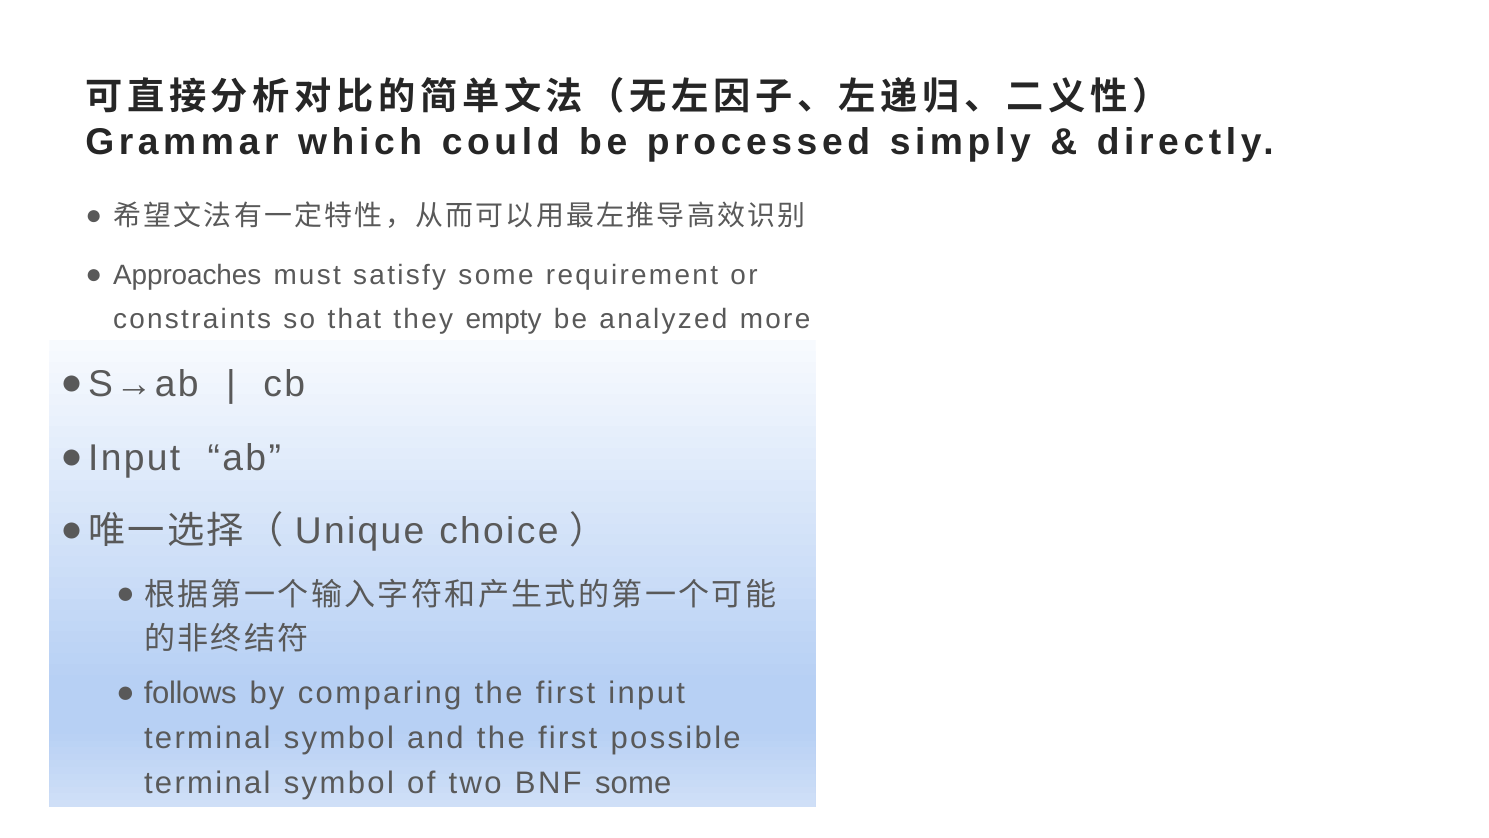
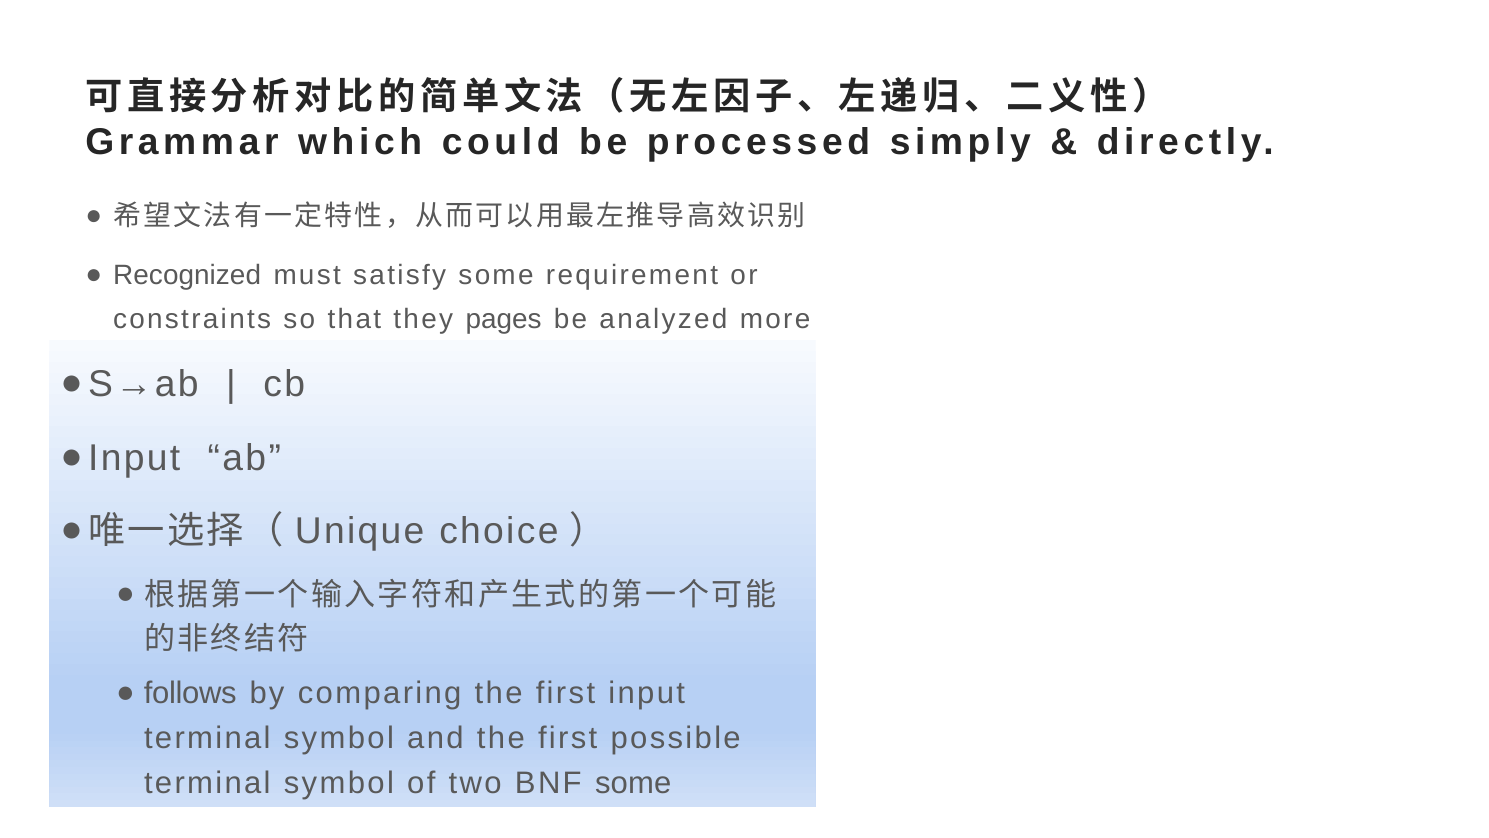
Approaches: Approaches -> Recognized
empty: empty -> pages
